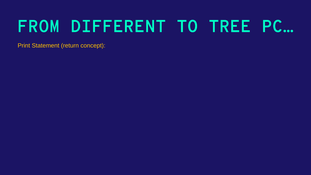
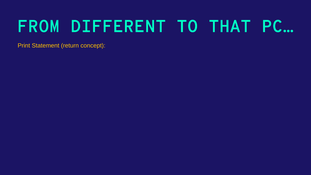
TREE: TREE -> THAT
